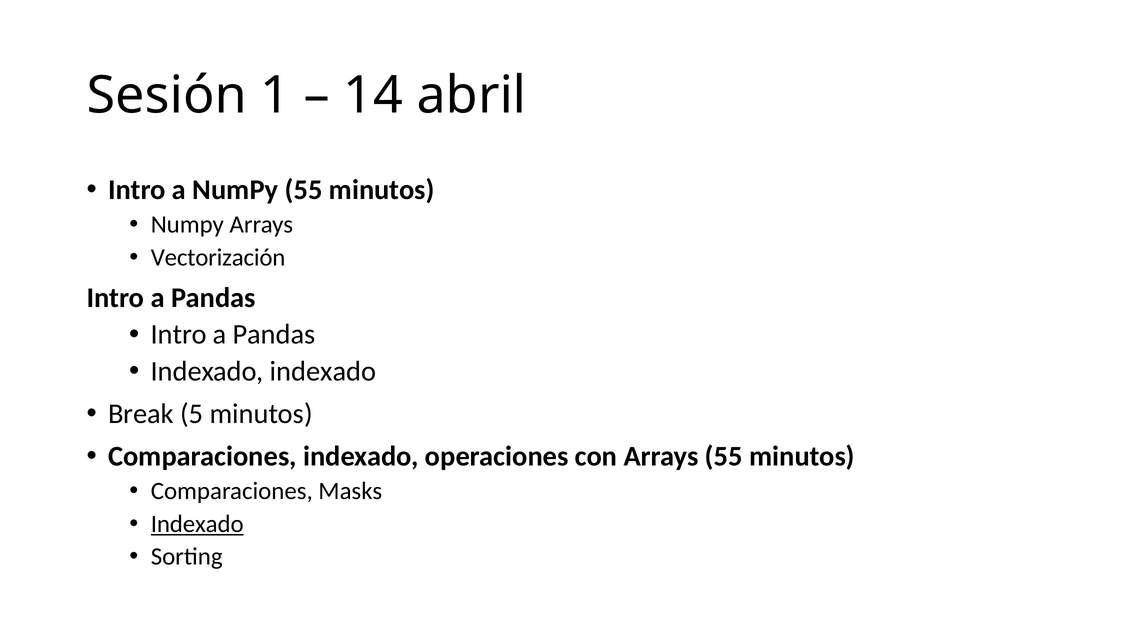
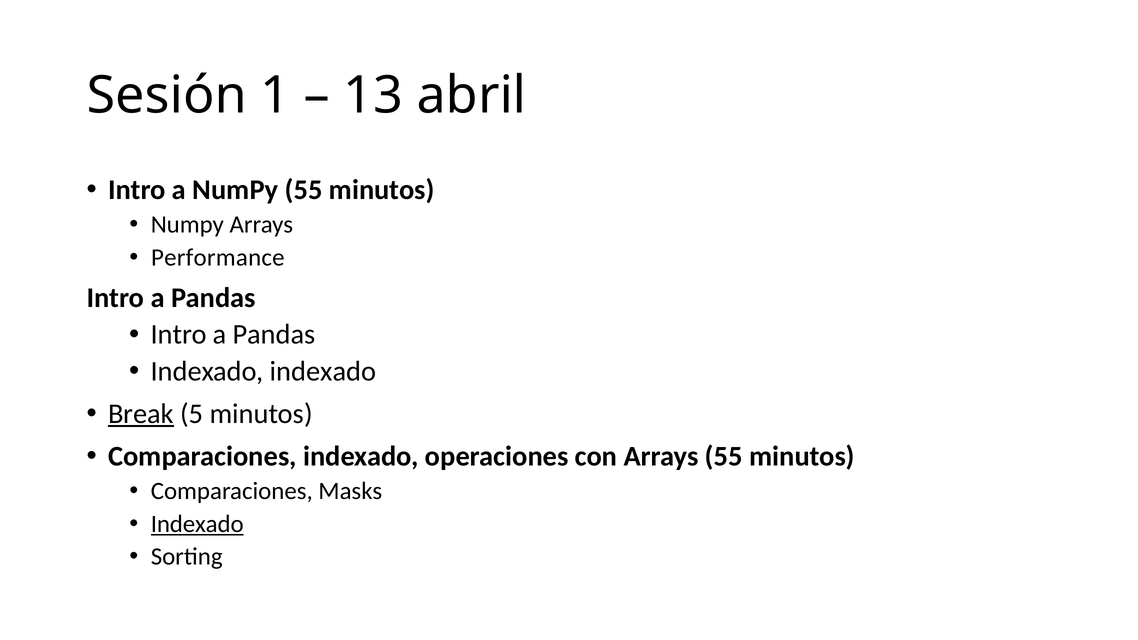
14: 14 -> 13
Vectorización: Vectorización -> Performance
Break underline: none -> present
